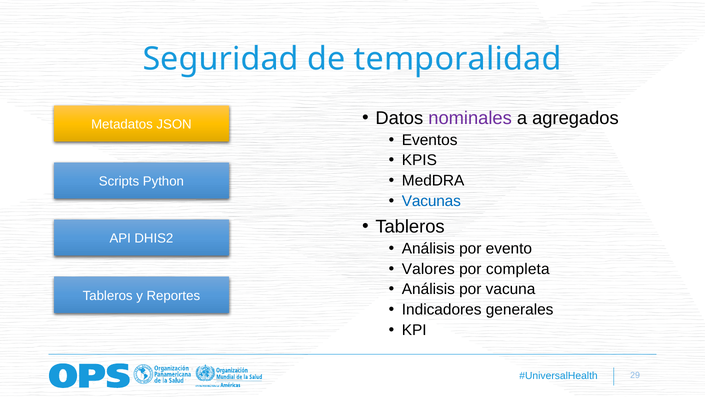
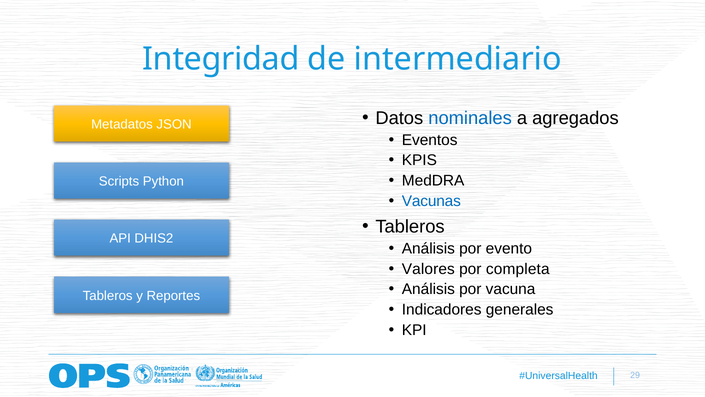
Seguridad: Seguridad -> Integridad
temporalidad: temporalidad -> intermediario
nominales colour: purple -> blue
